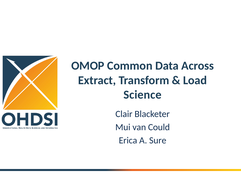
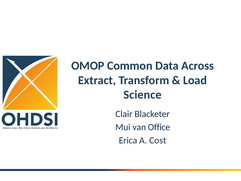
Could: Could -> Office
Sure: Sure -> Cost
